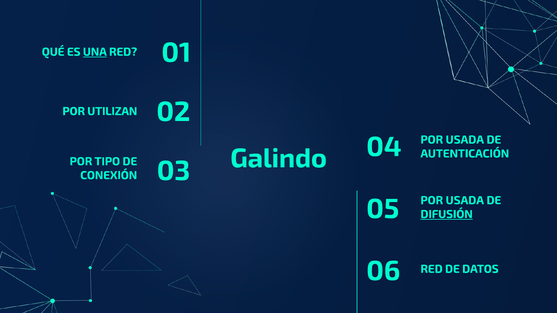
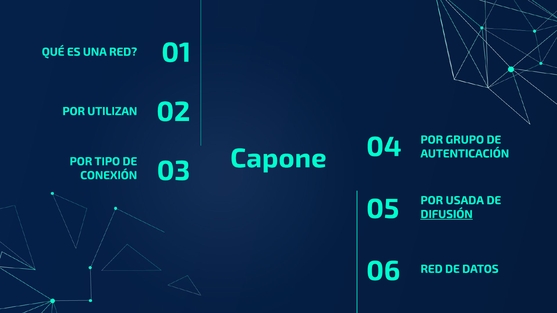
UNA underline: present -> none
USADA at (465, 140): USADA -> GRUPO
Galindo: Galindo -> Capone
